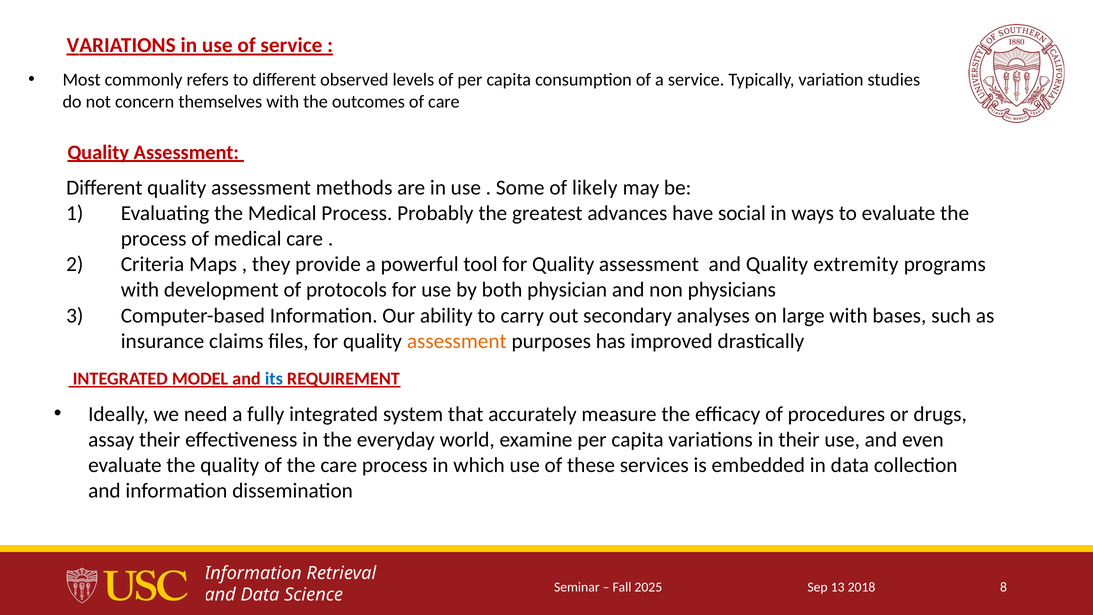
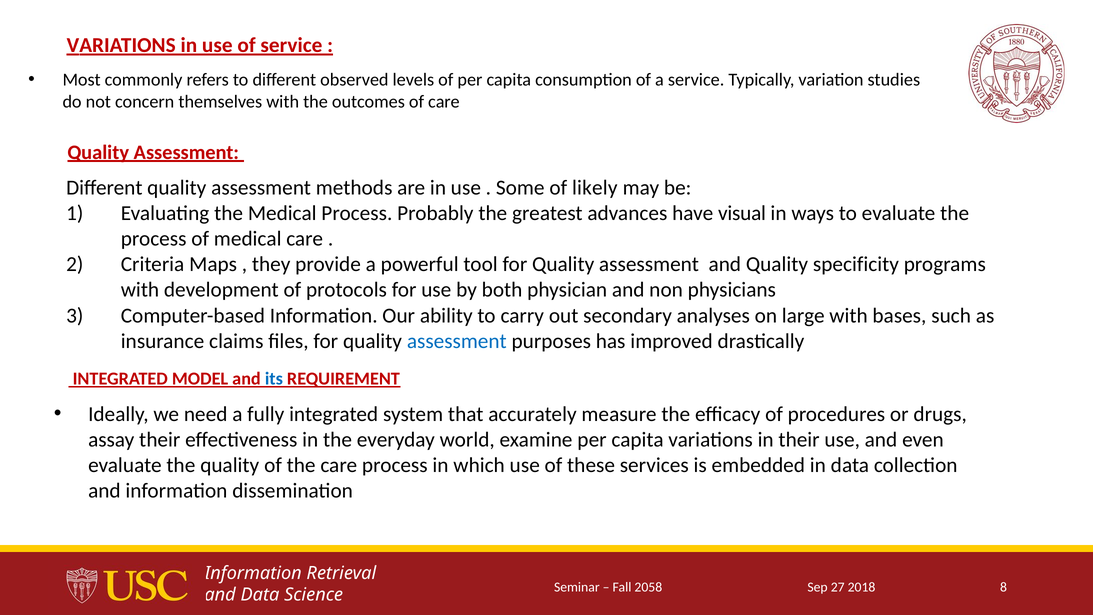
social: social -> visual
extremity: extremity -> specificity
assessment at (457, 341) colour: orange -> blue
2025: 2025 -> 2058
13: 13 -> 27
